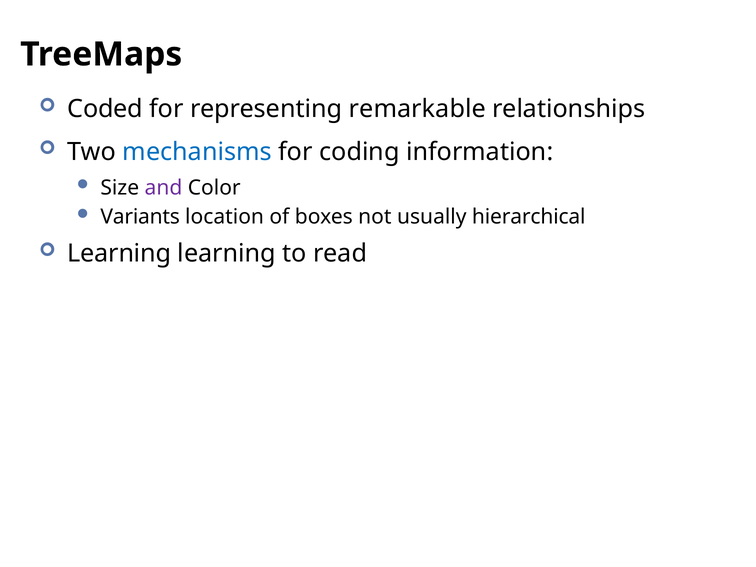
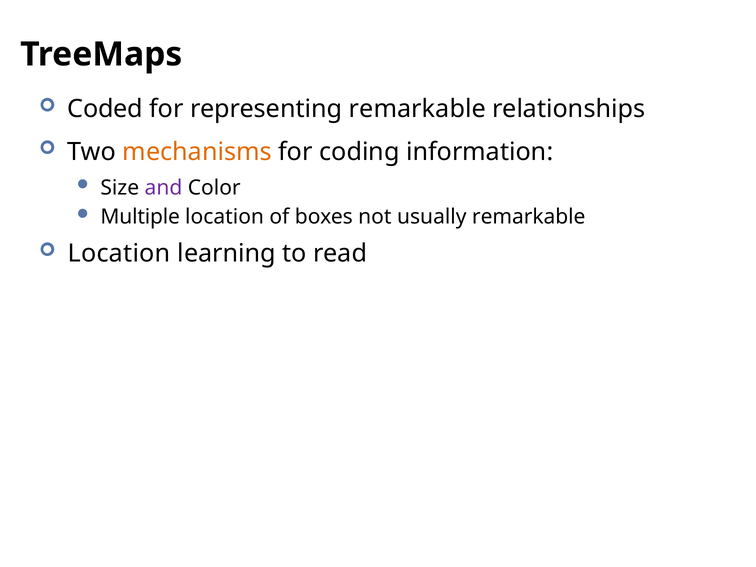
mechanisms colour: blue -> orange
Variants: Variants -> Multiple
usually hierarchical: hierarchical -> remarkable
Learning at (119, 253): Learning -> Location
